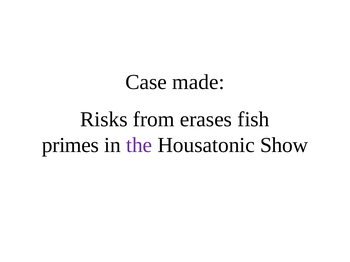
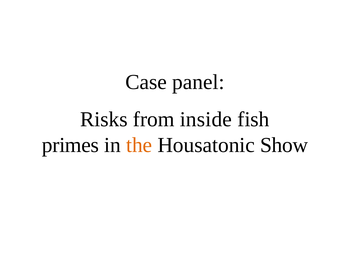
made: made -> panel
erases: erases -> inside
the colour: purple -> orange
